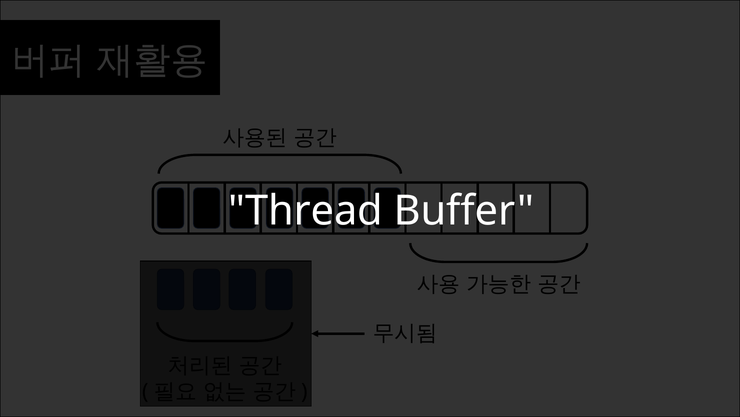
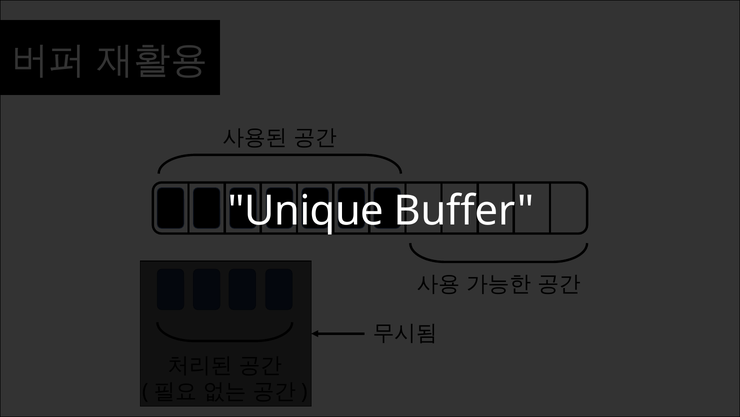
Thread: Thread -> Unique
